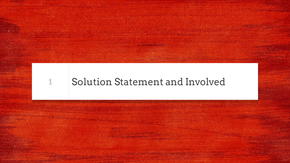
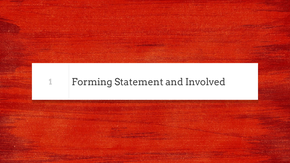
Solution: Solution -> Forming
